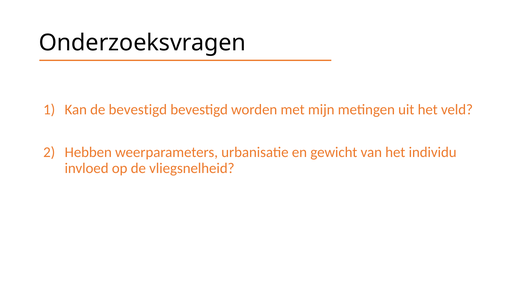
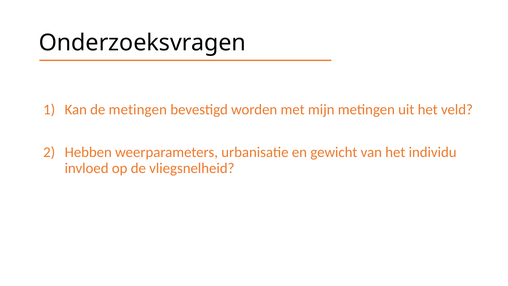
de bevestigd: bevestigd -> metingen
